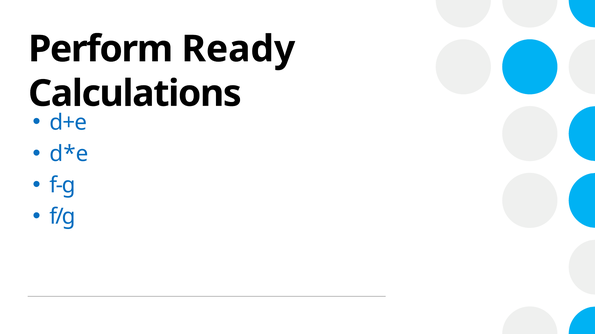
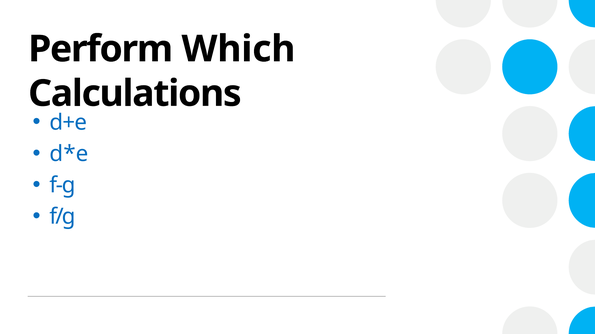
Ready: Ready -> Which
